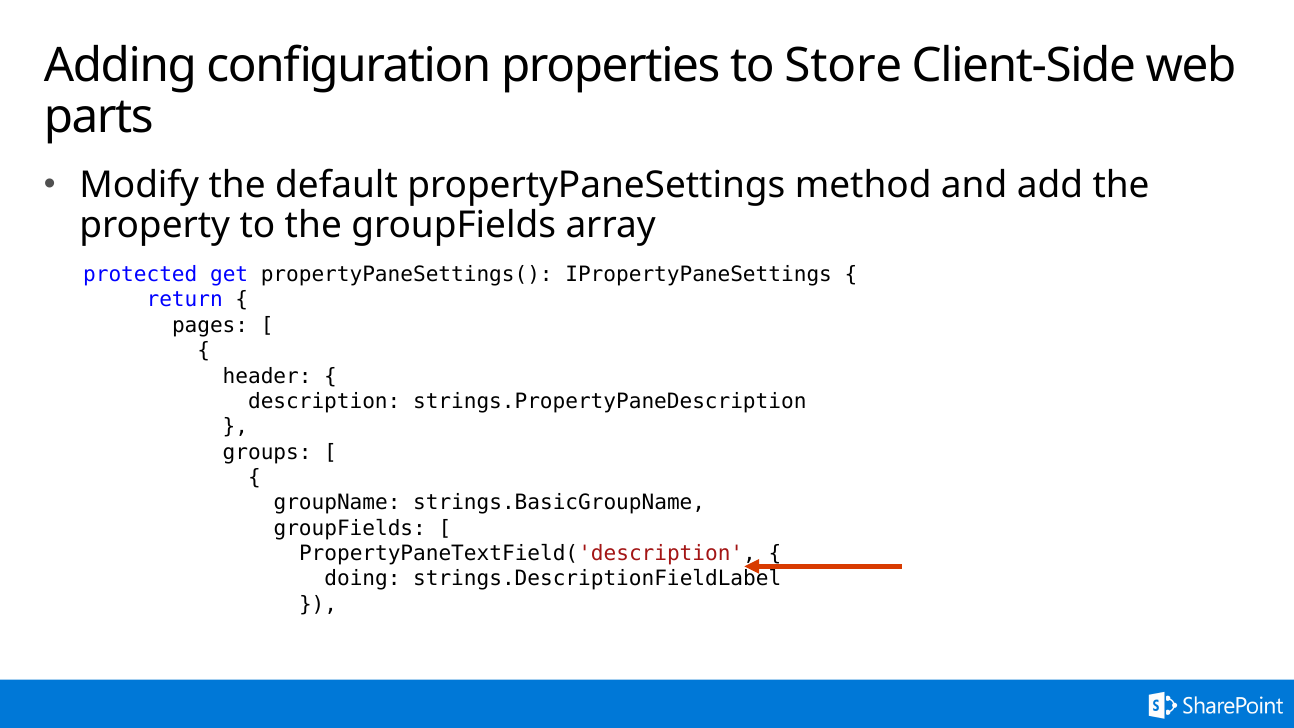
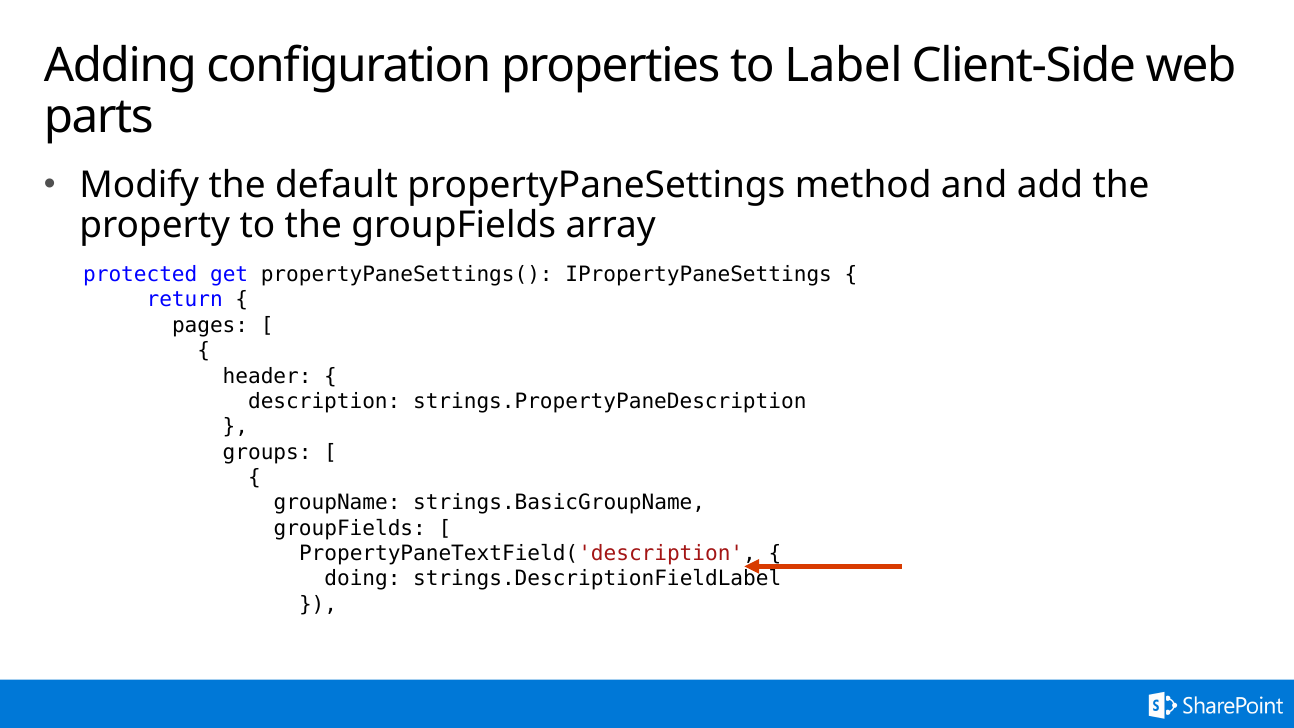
Store: Store -> Label
